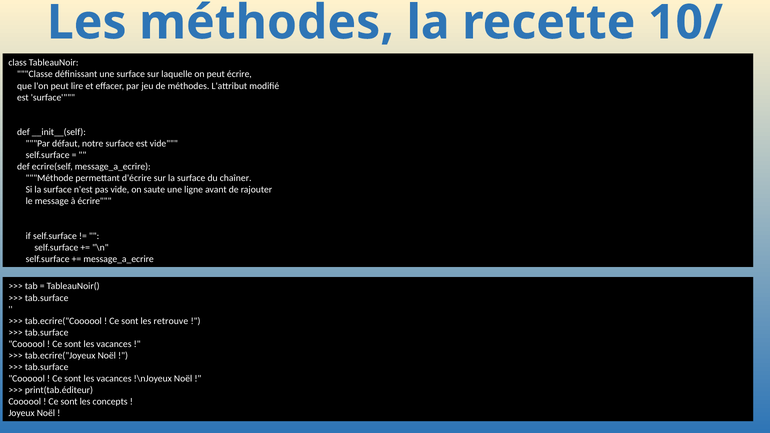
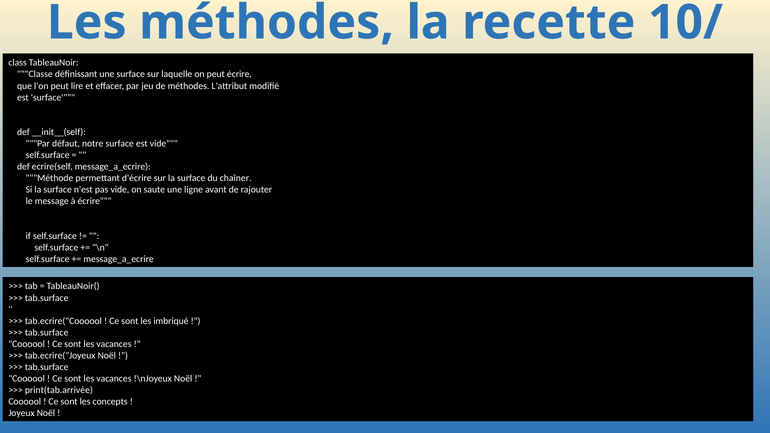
retrouve: retrouve -> imbriqué
print(tab.éditeur: print(tab.éditeur -> print(tab.arrivée
